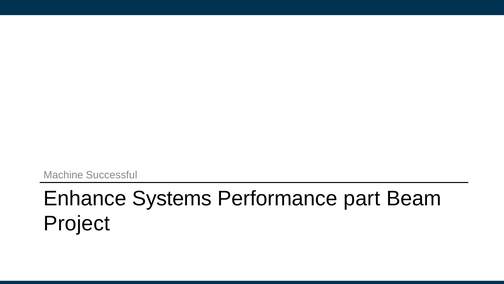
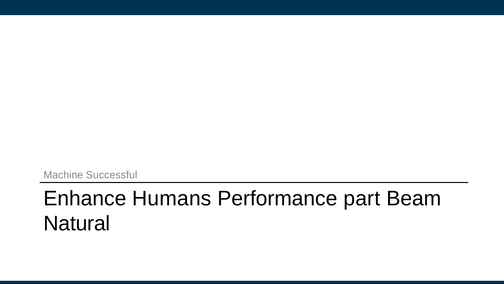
Systems: Systems -> Humans
Project: Project -> Natural
